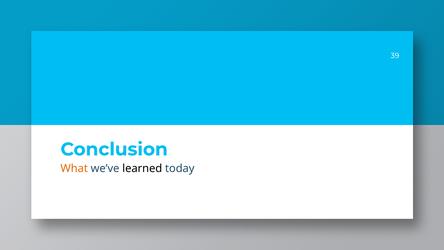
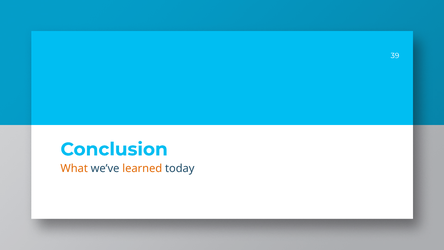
learned colour: black -> orange
